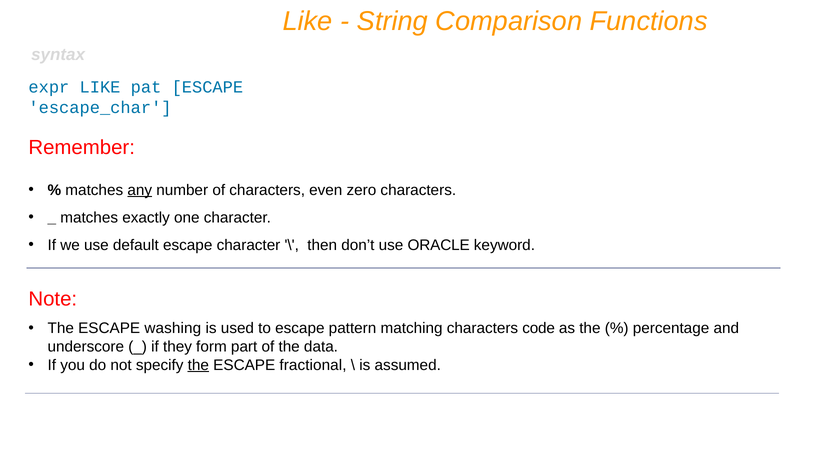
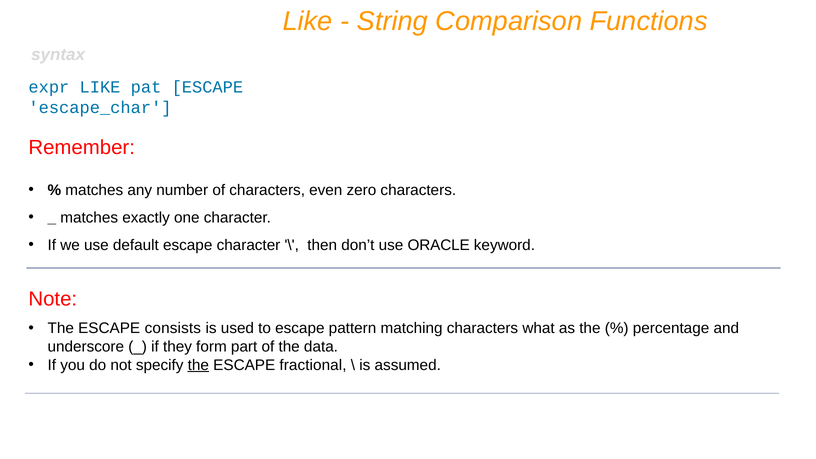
any underline: present -> none
washing: washing -> consists
code: code -> what
